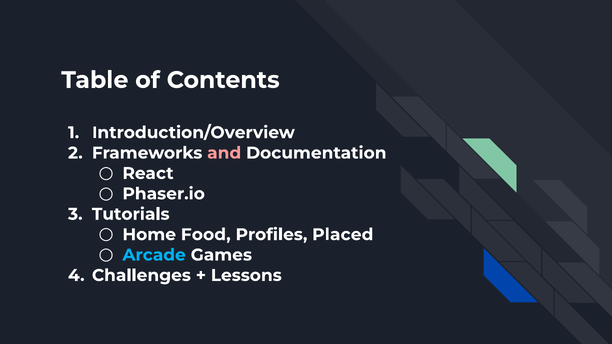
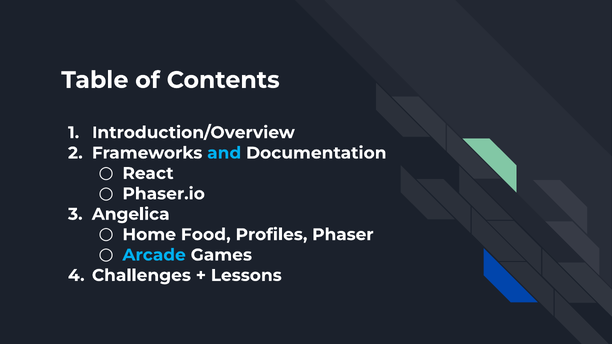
and colour: pink -> light blue
Tutorials: Tutorials -> Angelica
Placed: Placed -> Phaser
